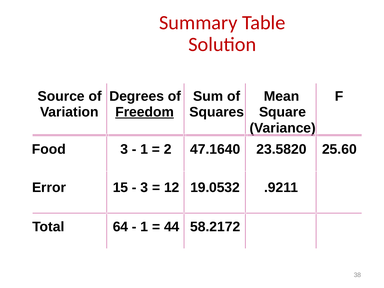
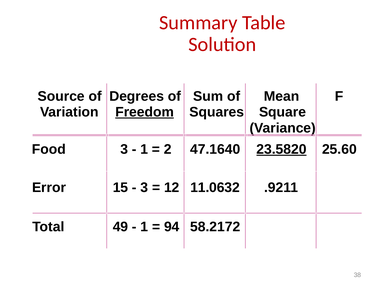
23.5820 underline: none -> present
19.0532: 19.0532 -> 11.0632
64: 64 -> 49
44: 44 -> 94
